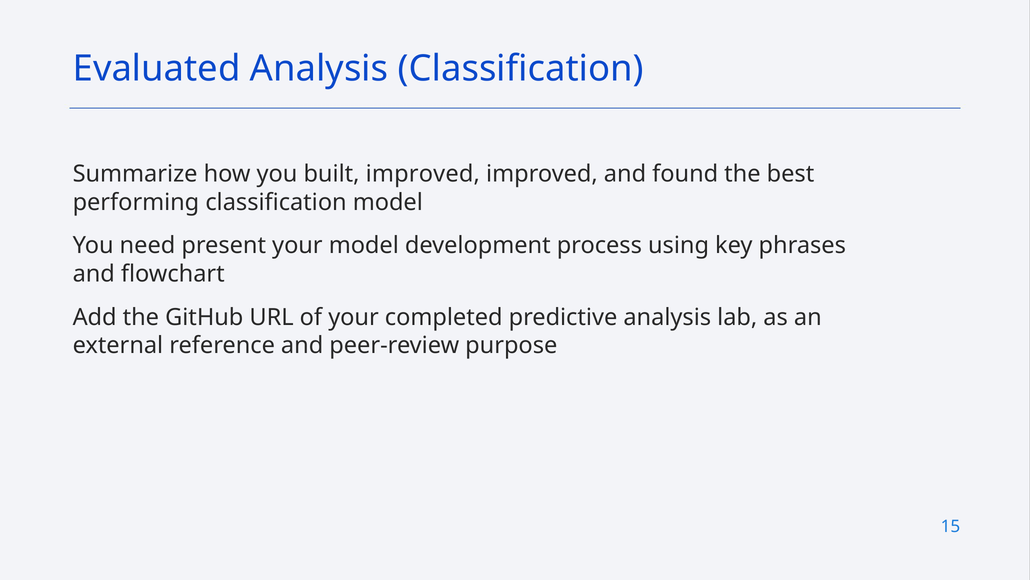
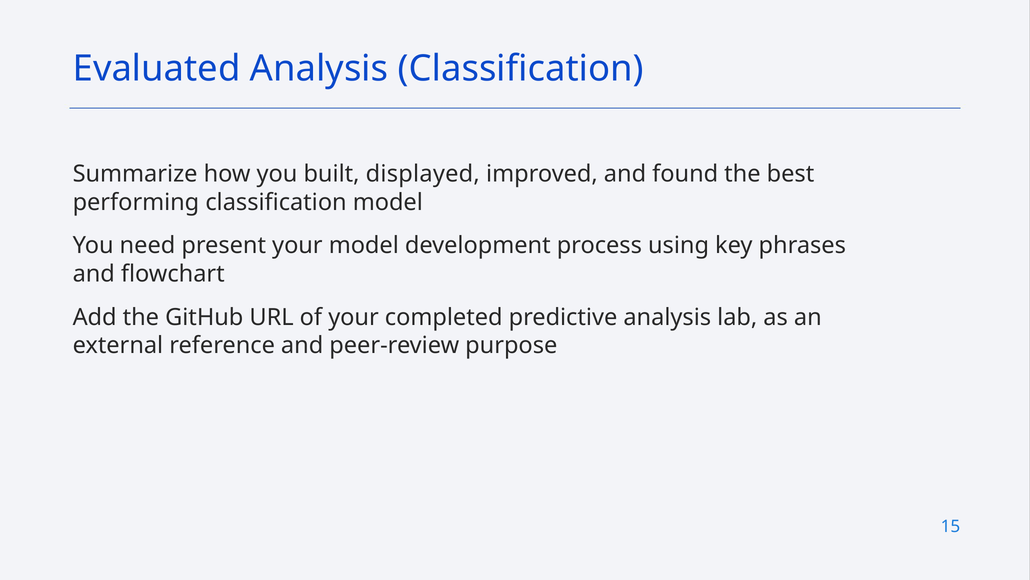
built improved: improved -> displayed
